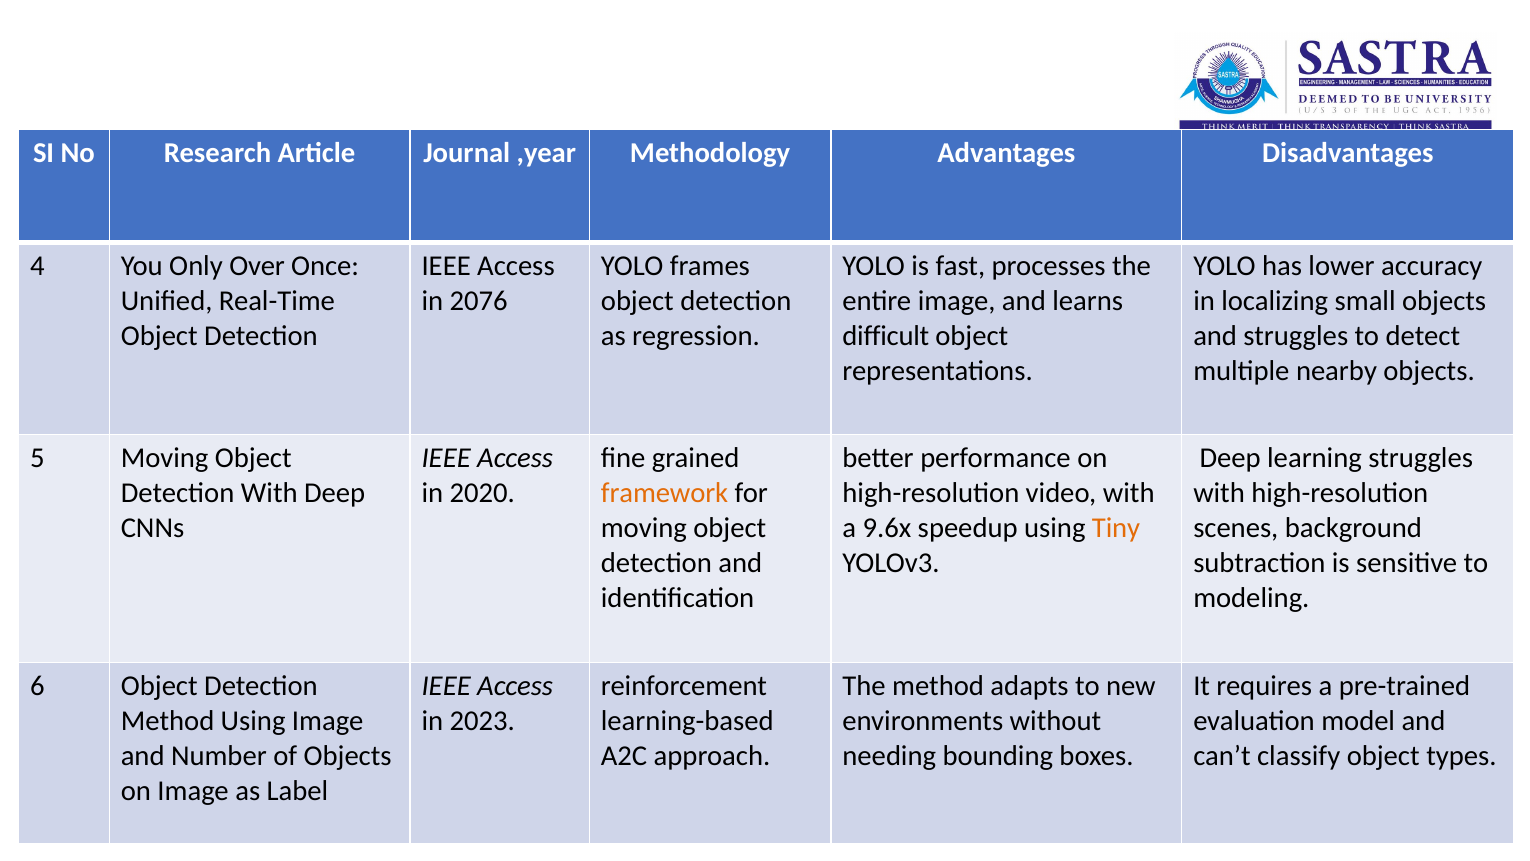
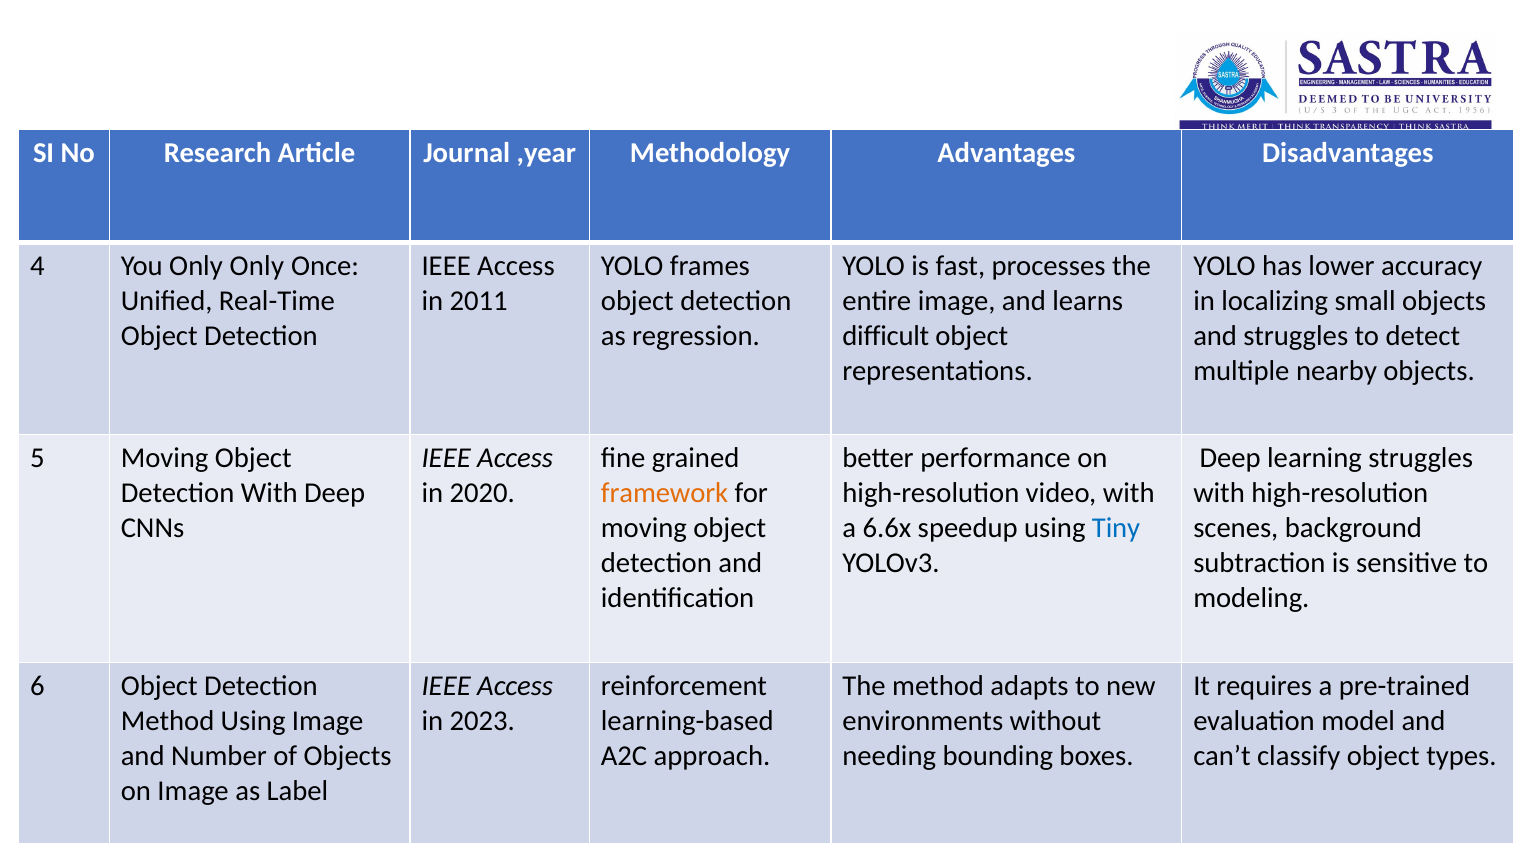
Only Over: Over -> Only
2076: 2076 -> 2011
9.6x: 9.6x -> 6.6x
Tiny colour: orange -> blue
